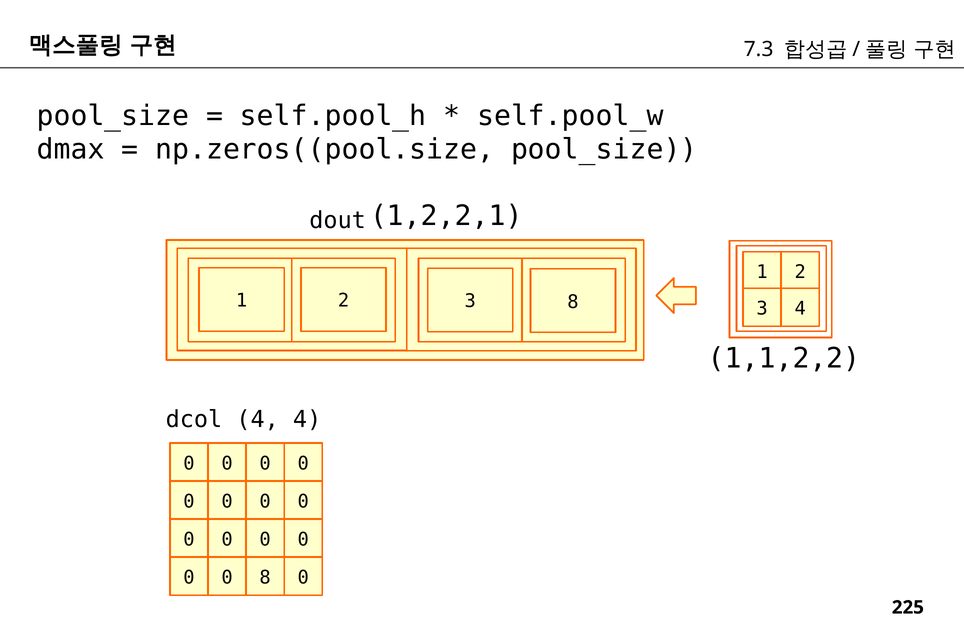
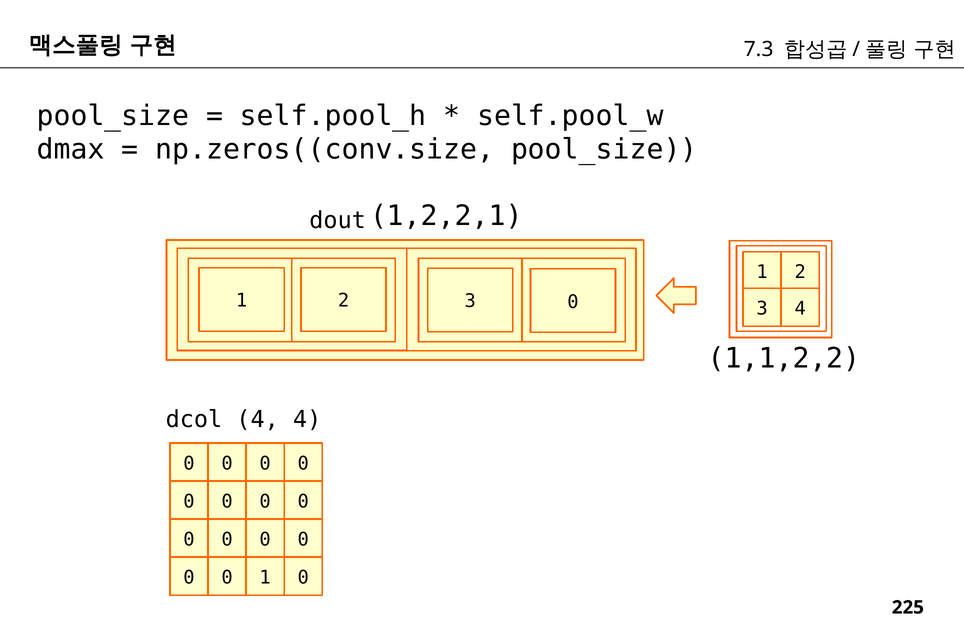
np.zeros((pool.size: np.zeros((pool.size -> np.zeros((conv.size
3 8: 8 -> 0
0 8: 8 -> 1
